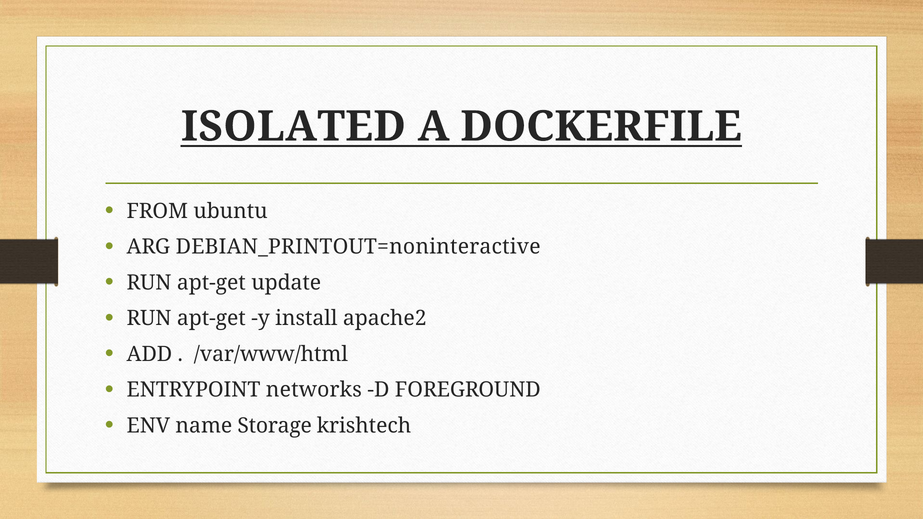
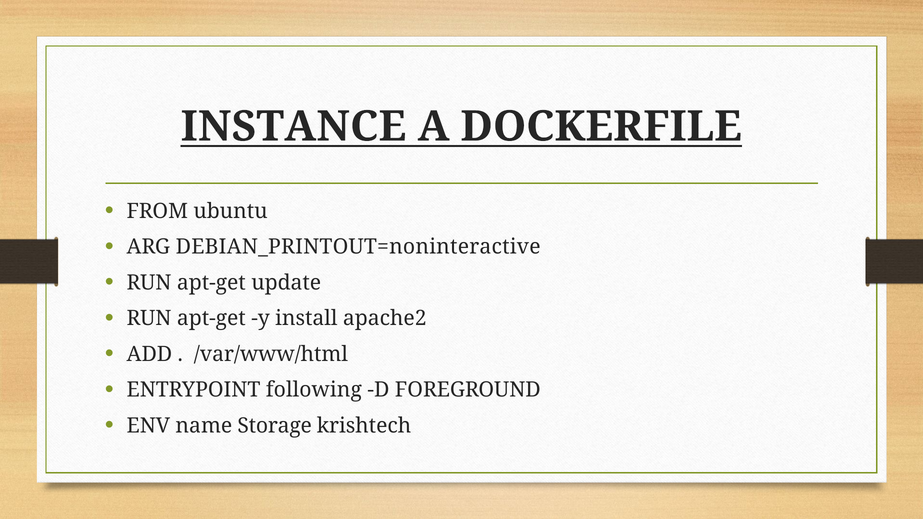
ISOLATED: ISOLATED -> INSTANCE
networks: networks -> following
